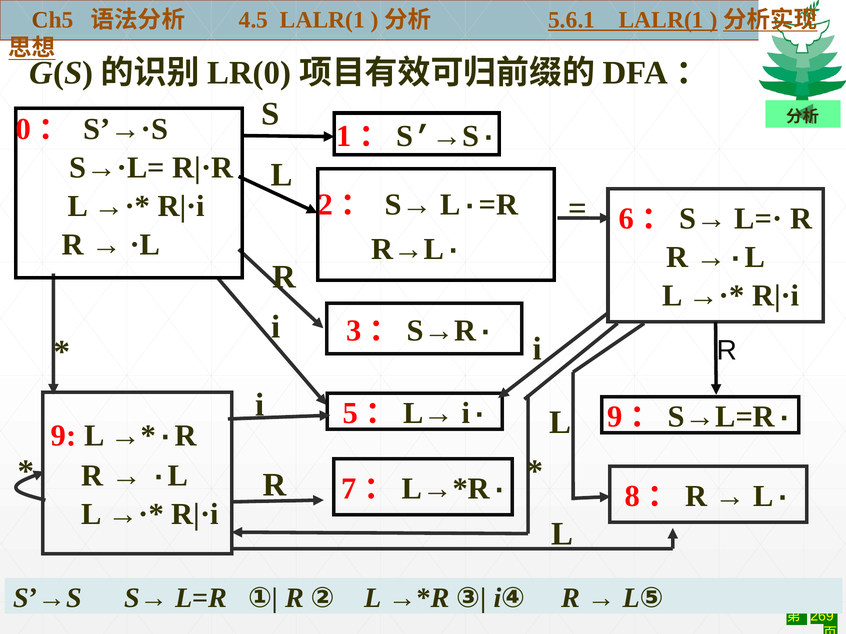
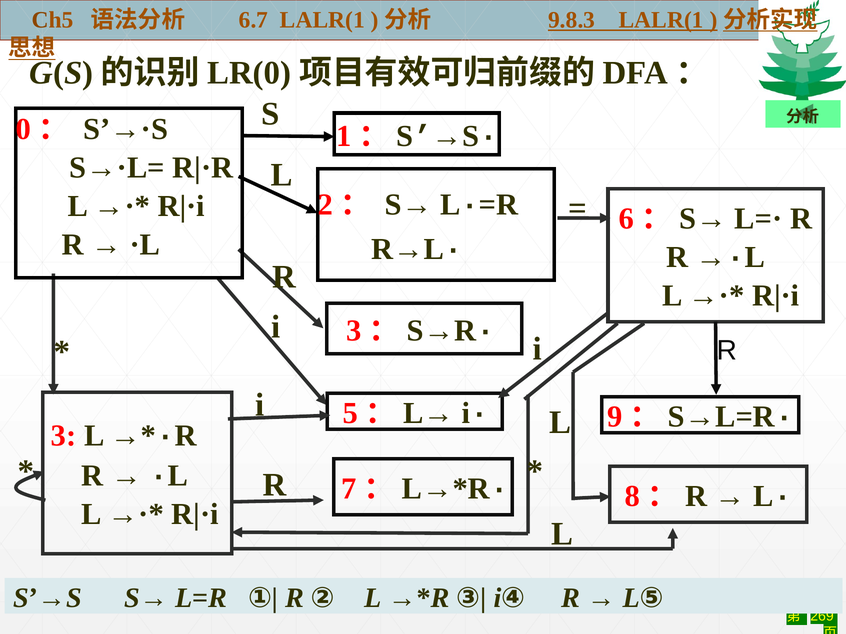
4.5: 4.5 -> 6.7
5.6.1: 5.6.1 -> 9.8.3
9: 9 -> 3
